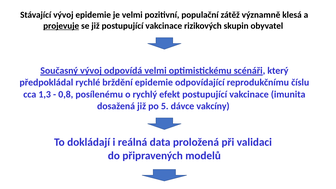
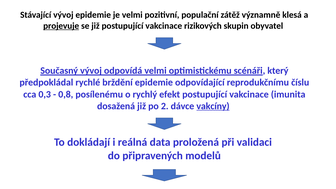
1,3: 1,3 -> 0,3
5: 5 -> 2
vakcíny underline: none -> present
